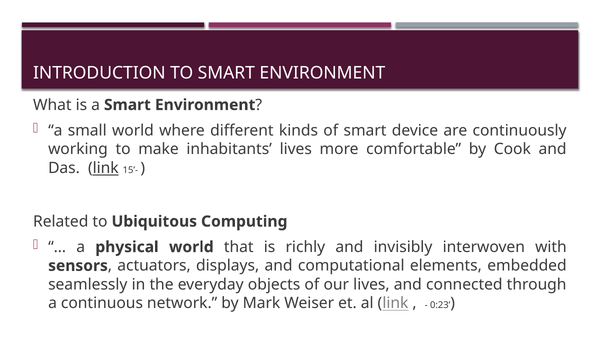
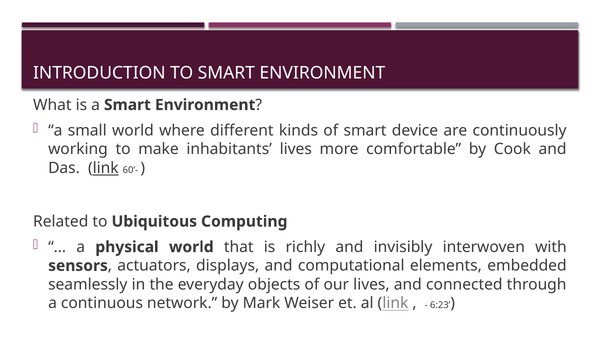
15’-: 15’- -> 60’-
0:23: 0:23 -> 6:23
